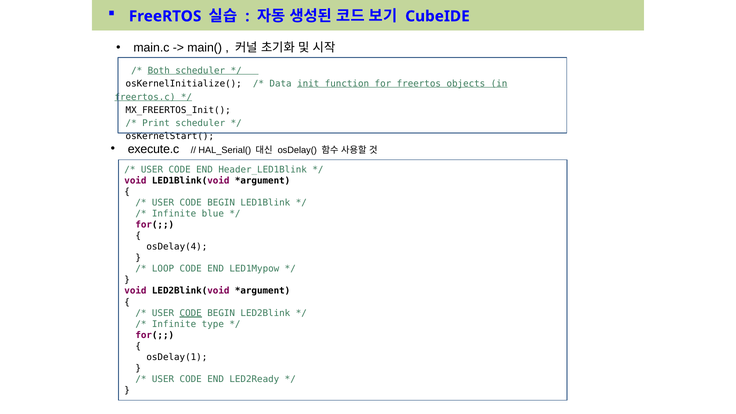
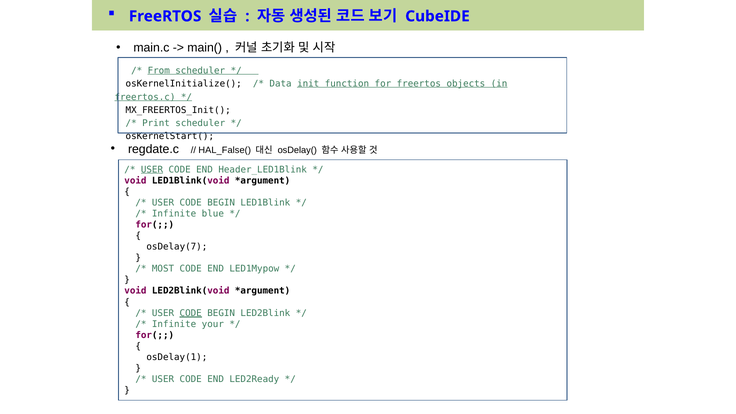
Both: Both -> From
execute.c: execute.c -> regdate.c
HAL_Serial(: HAL_Serial( -> HAL_False(
USER at (152, 170) underline: none -> present
osDelay(4: osDelay(4 -> osDelay(7
LOOP: LOOP -> MOST
type: type -> your
